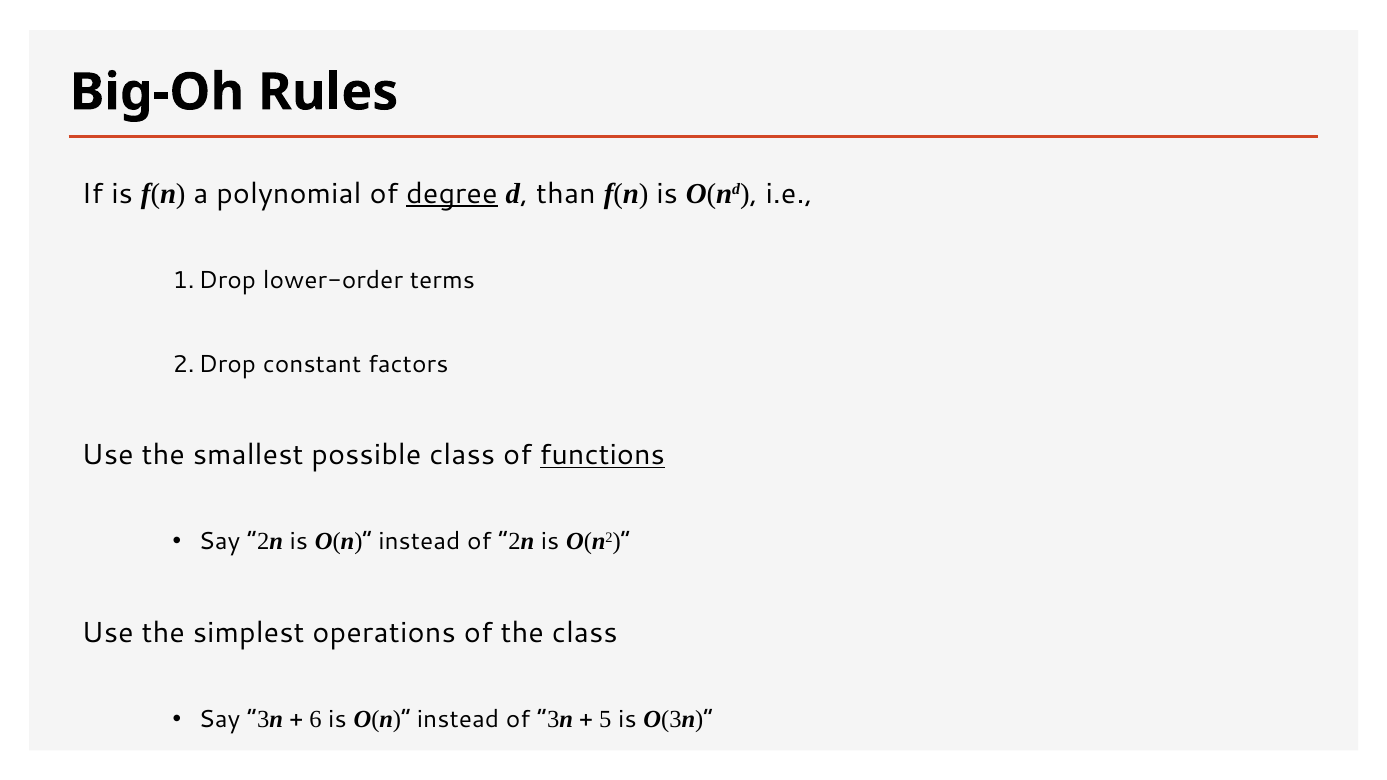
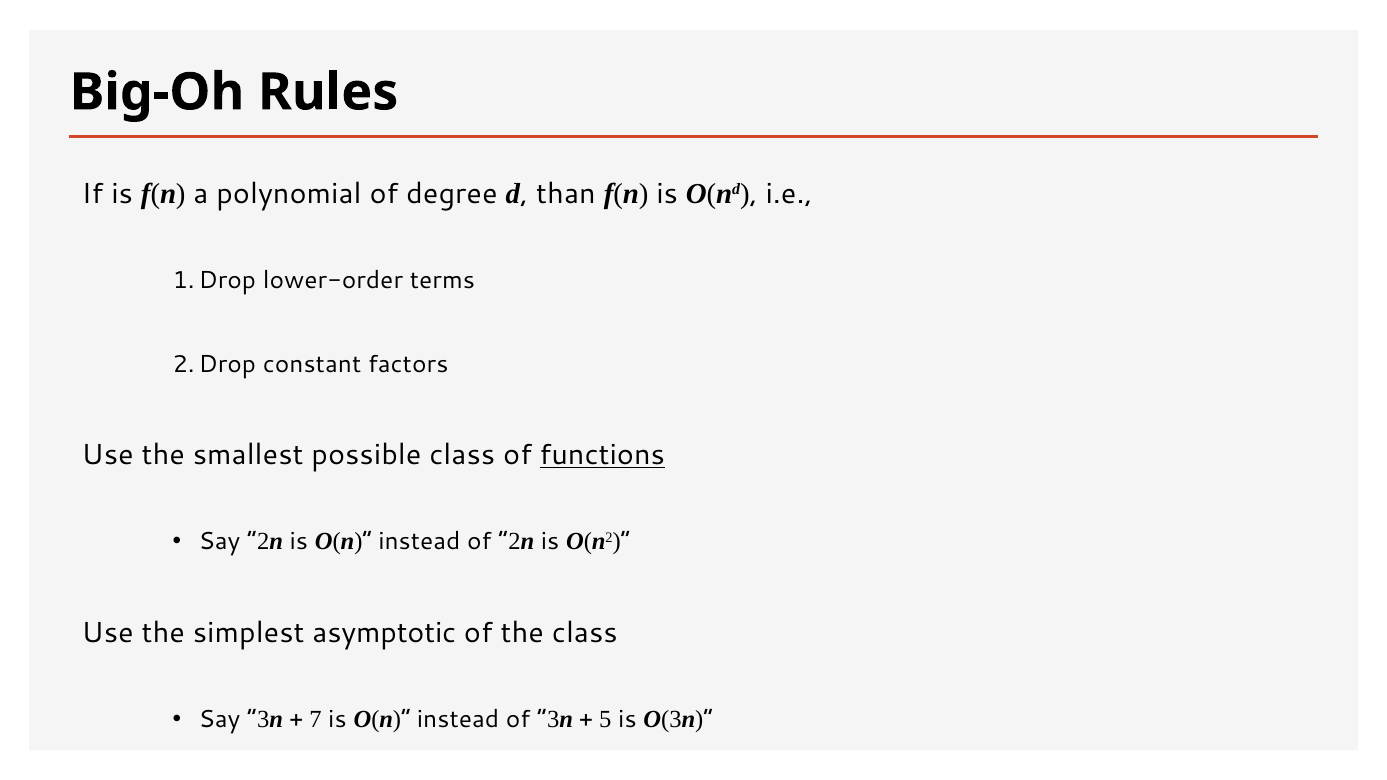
degree underline: present -> none
operations: operations -> asymptotic
6: 6 -> 7
